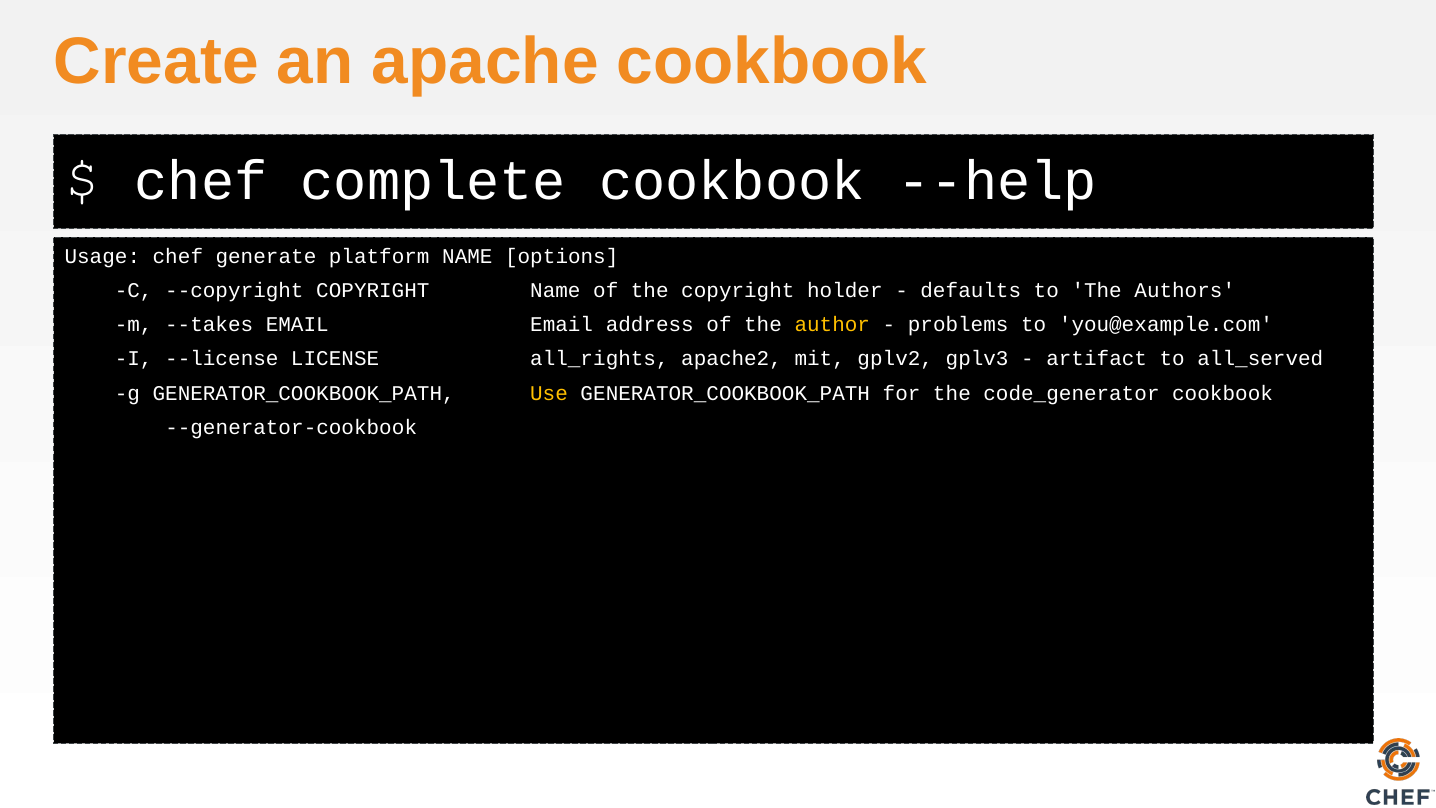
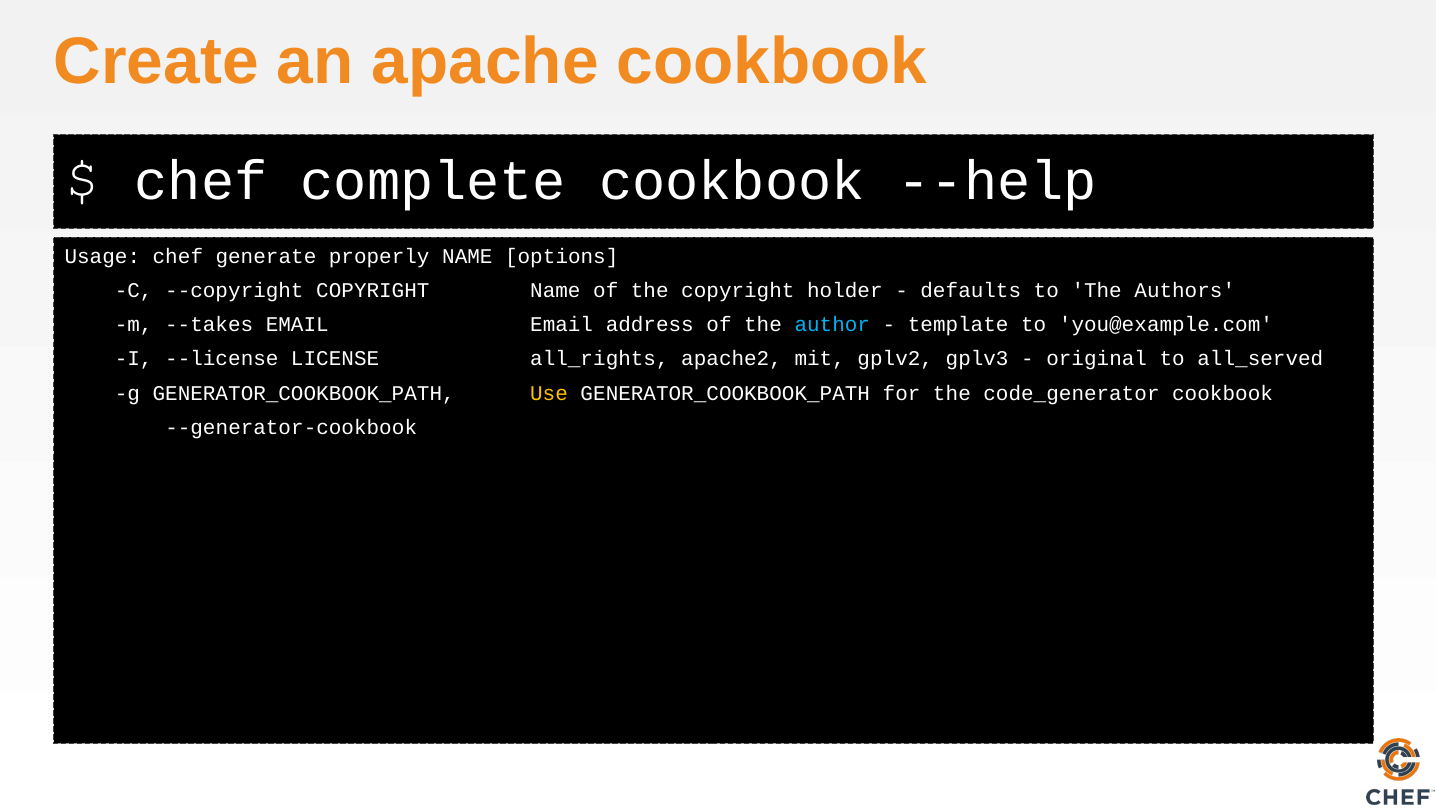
platform: platform -> properly
author colour: yellow -> light blue
problems: problems -> template
artifact: artifact -> original
